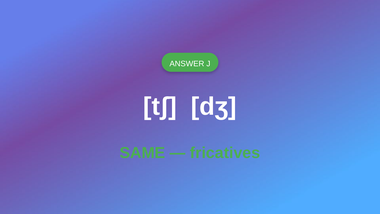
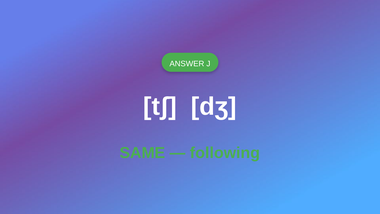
fricatives: fricatives -> following
